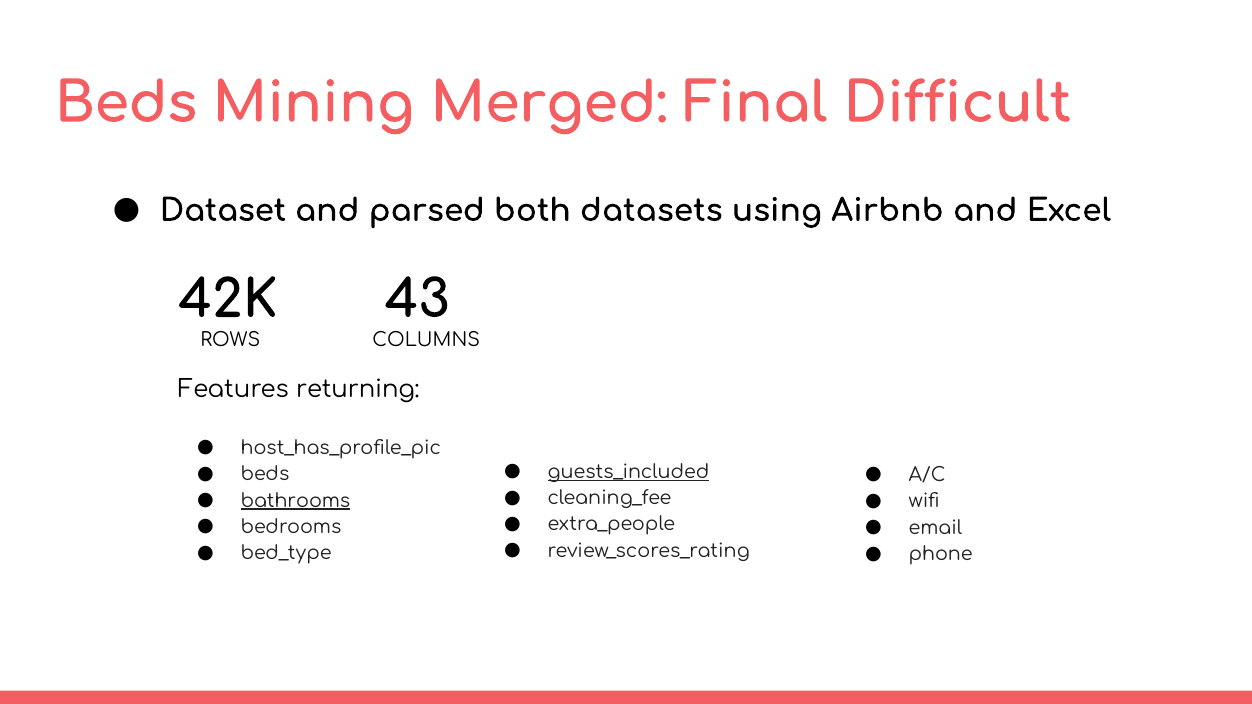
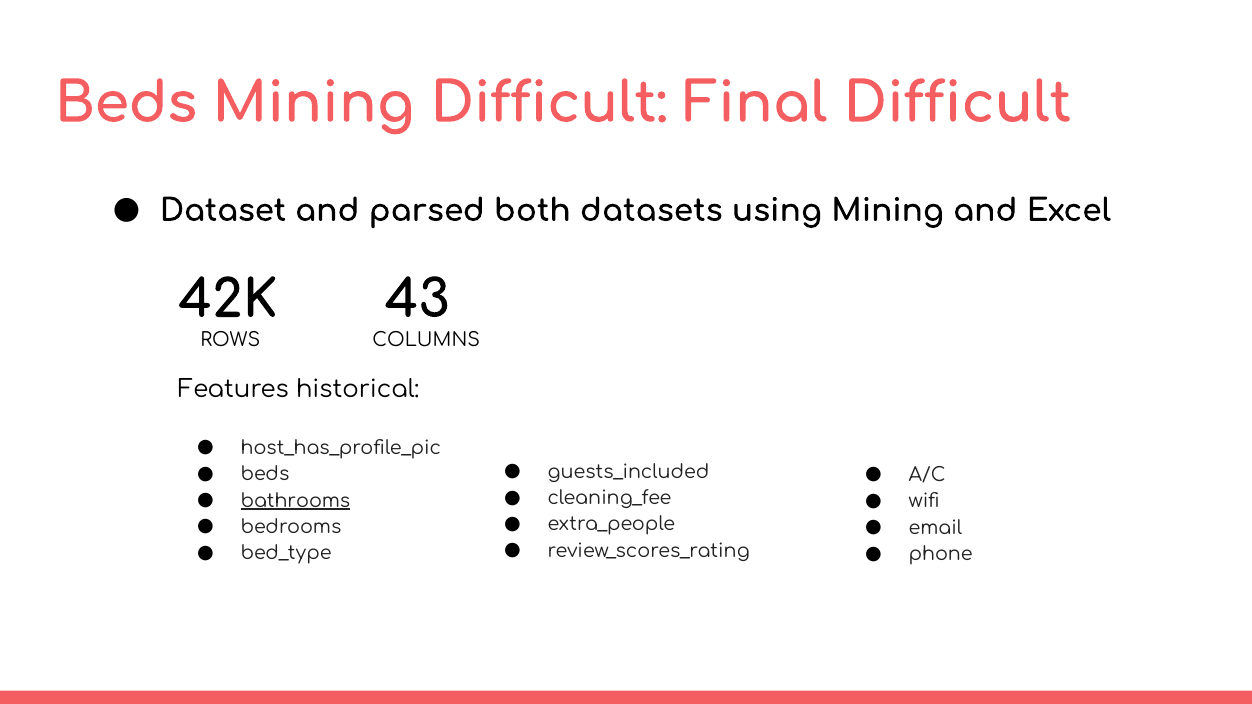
Mining Merged: Merged -> Difficult
using Airbnb: Airbnb -> Mining
returning: returning -> historical
guests_included underline: present -> none
